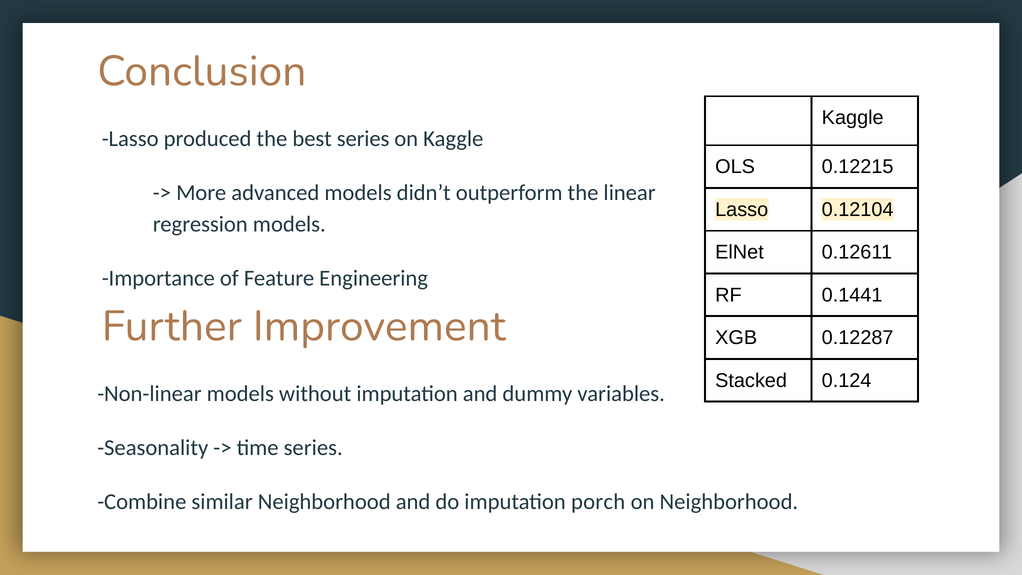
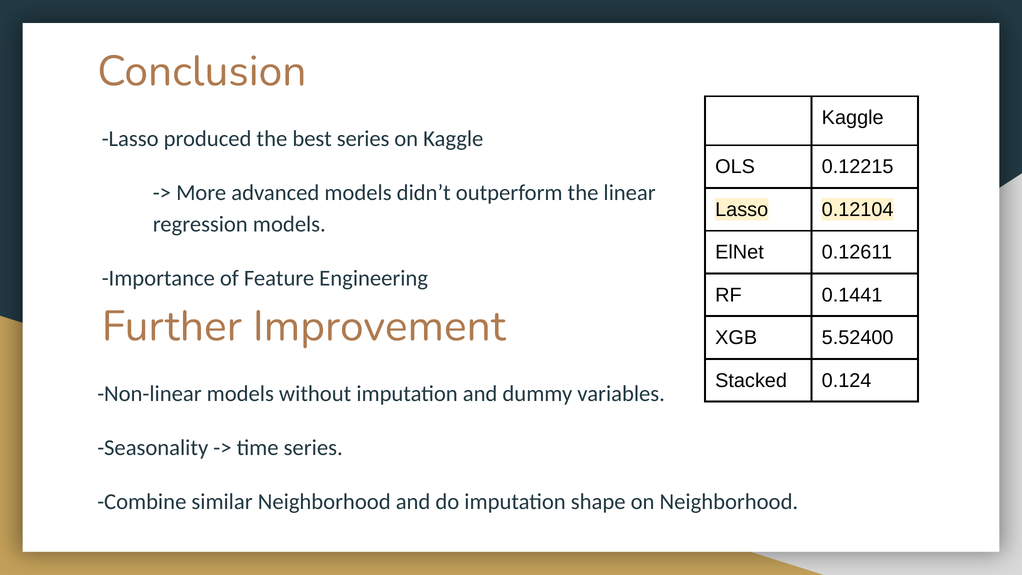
0.12287: 0.12287 -> 5.52400
porch: porch -> shape
